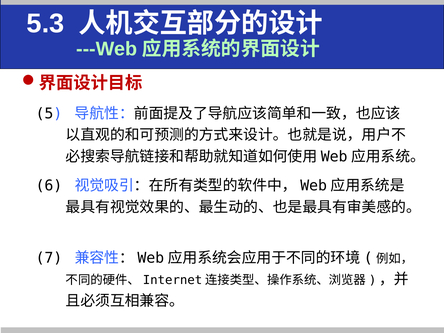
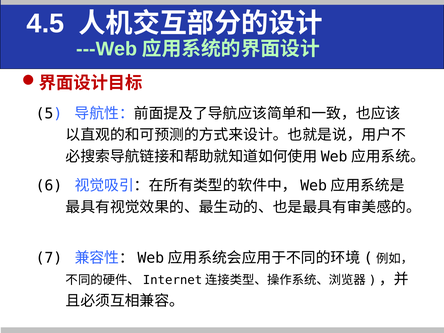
5.3: 5.3 -> 4.5
